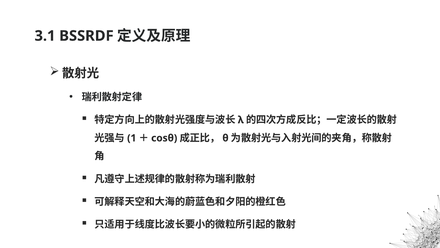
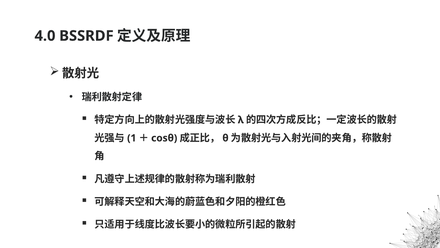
3.1: 3.1 -> 4.0
